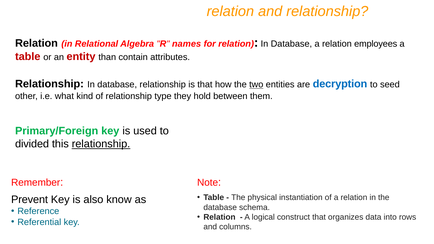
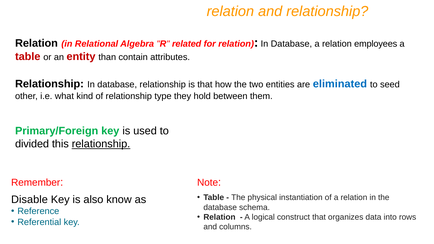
names: names -> related
two underline: present -> none
decryption: decryption -> eliminated
Prevent: Prevent -> Disable
